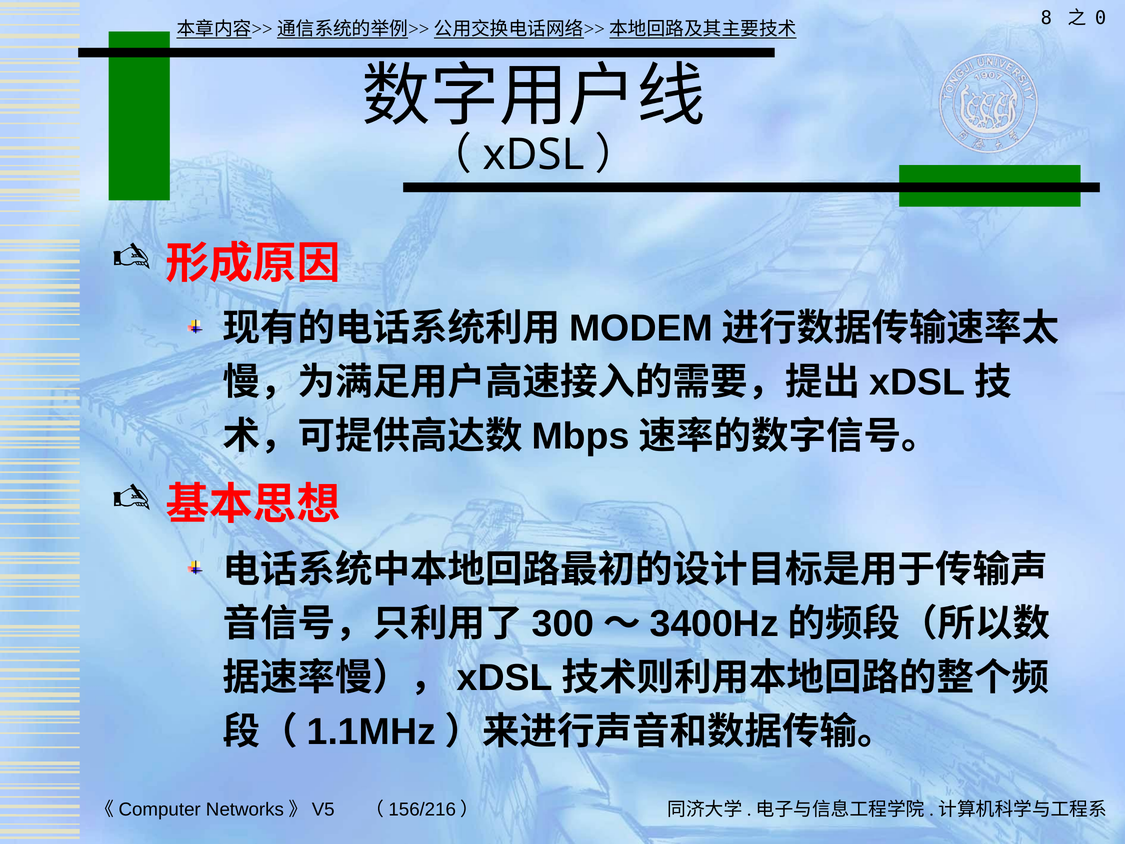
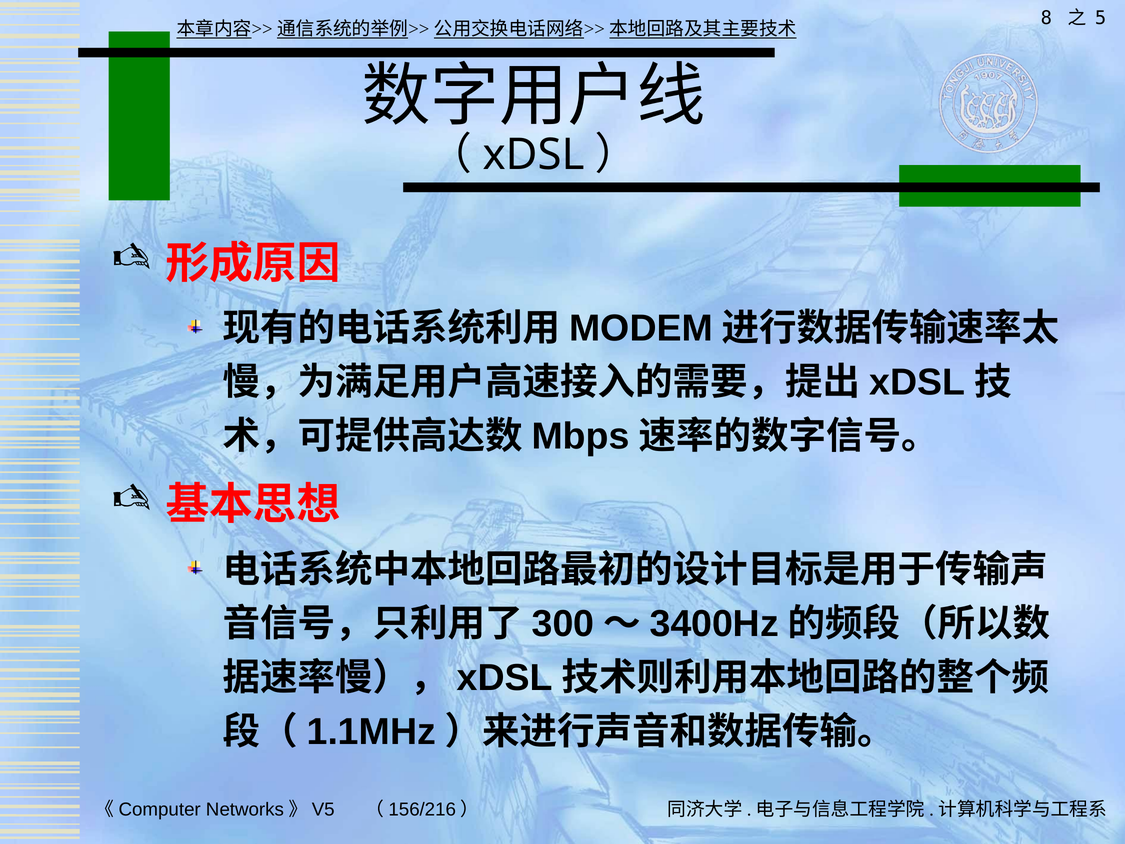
0: 0 -> 5
